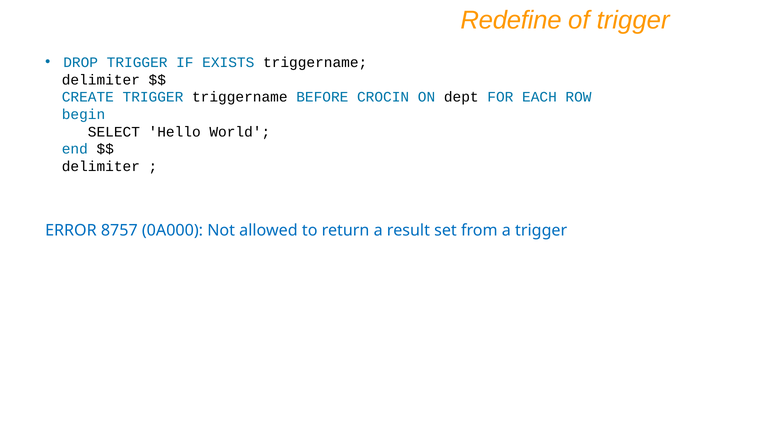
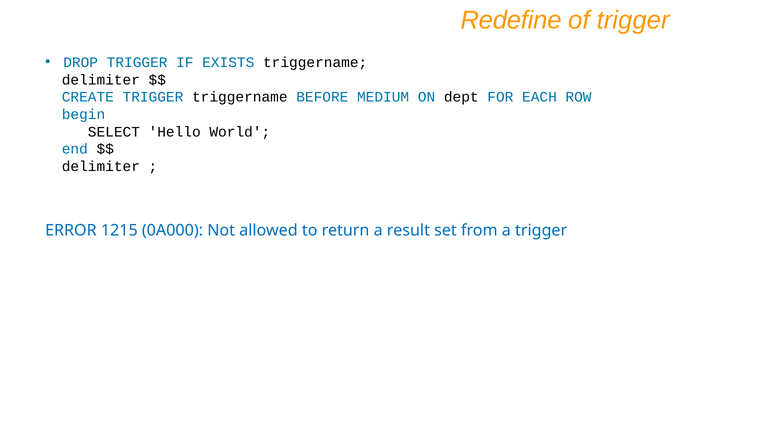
CROCIN: CROCIN -> MEDIUM
8757: 8757 -> 1215
